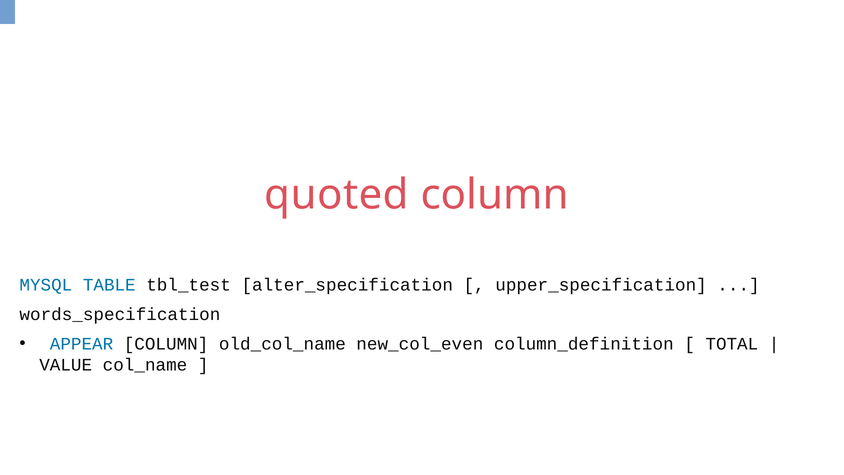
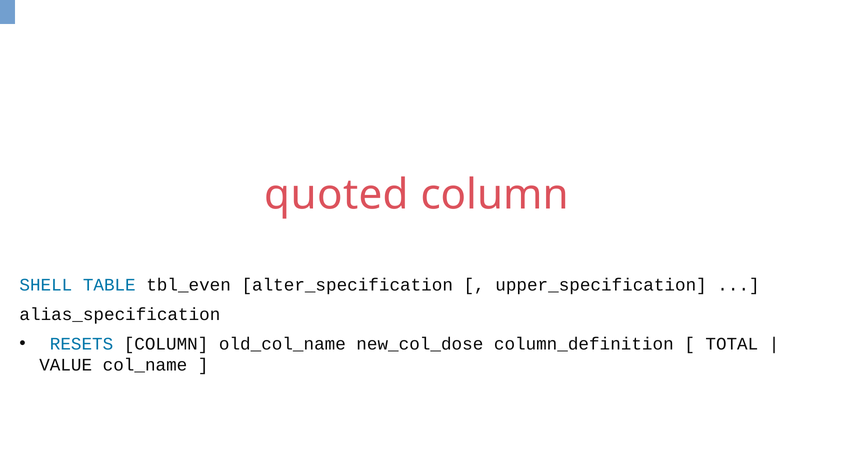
MYSQL: MYSQL -> SHELL
tbl_test: tbl_test -> tbl_even
words_specification: words_specification -> alias_specification
APPEAR: APPEAR -> RESETS
new_col_even: new_col_even -> new_col_dose
